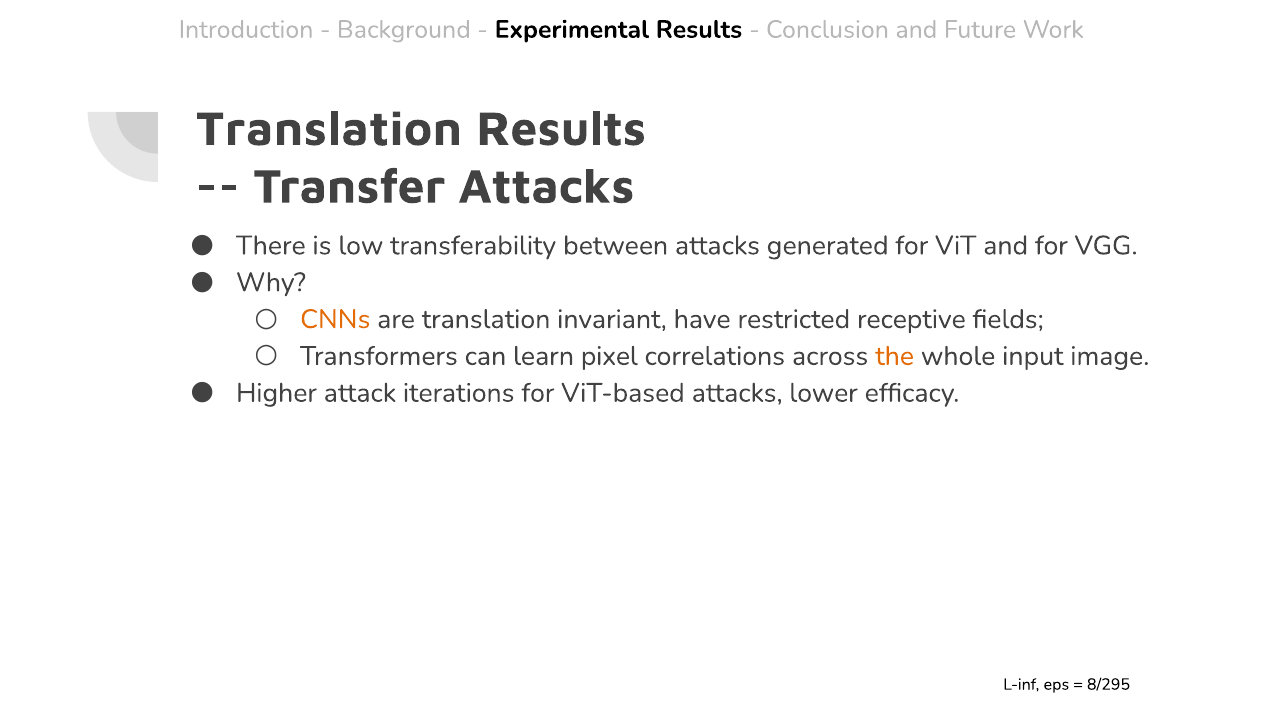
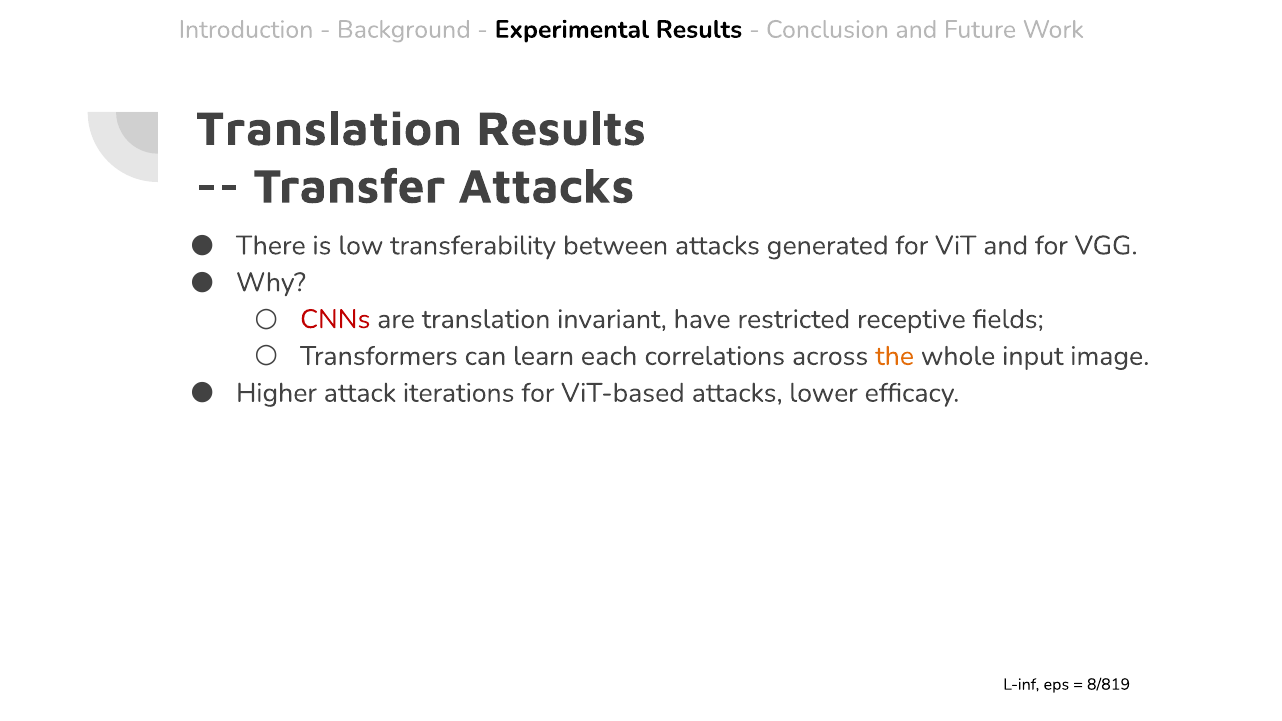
CNNs colour: orange -> red
pixel: pixel -> each
8/295: 8/295 -> 8/819
